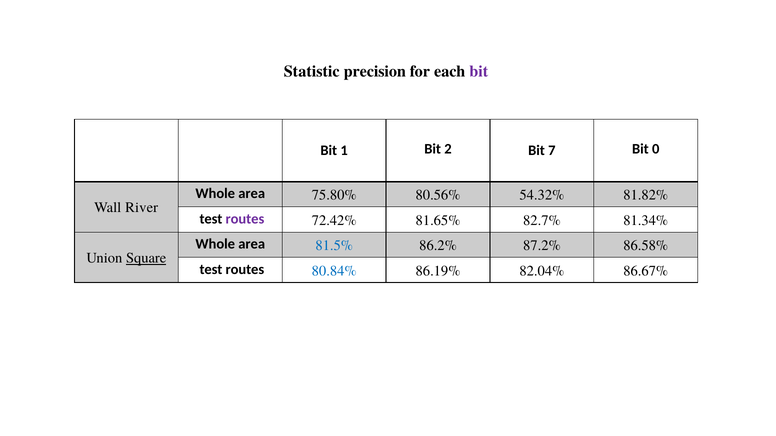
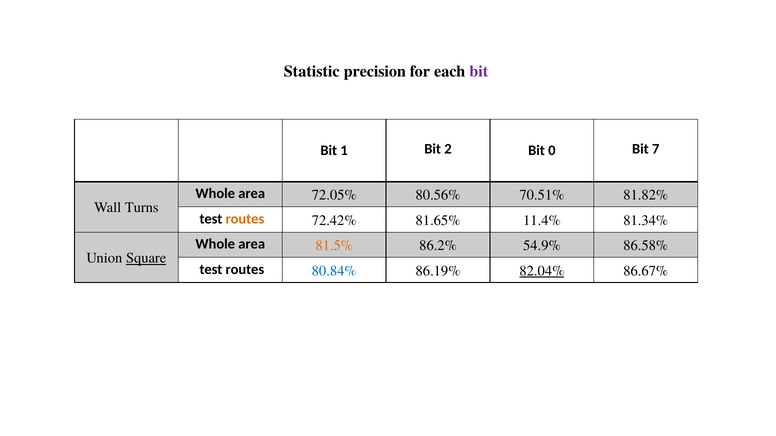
7: 7 -> 0
0: 0 -> 7
75.80%: 75.80% -> 72.05%
54.32%: 54.32% -> 70.51%
River: River -> Turns
routes at (245, 219) colour: purple -> orange
82.7%: 82.7% -> 11.4%
81.5% colour: blue -> orange
87.2%: 87.2% -> 54.9%
82.04% underline: none -> present
